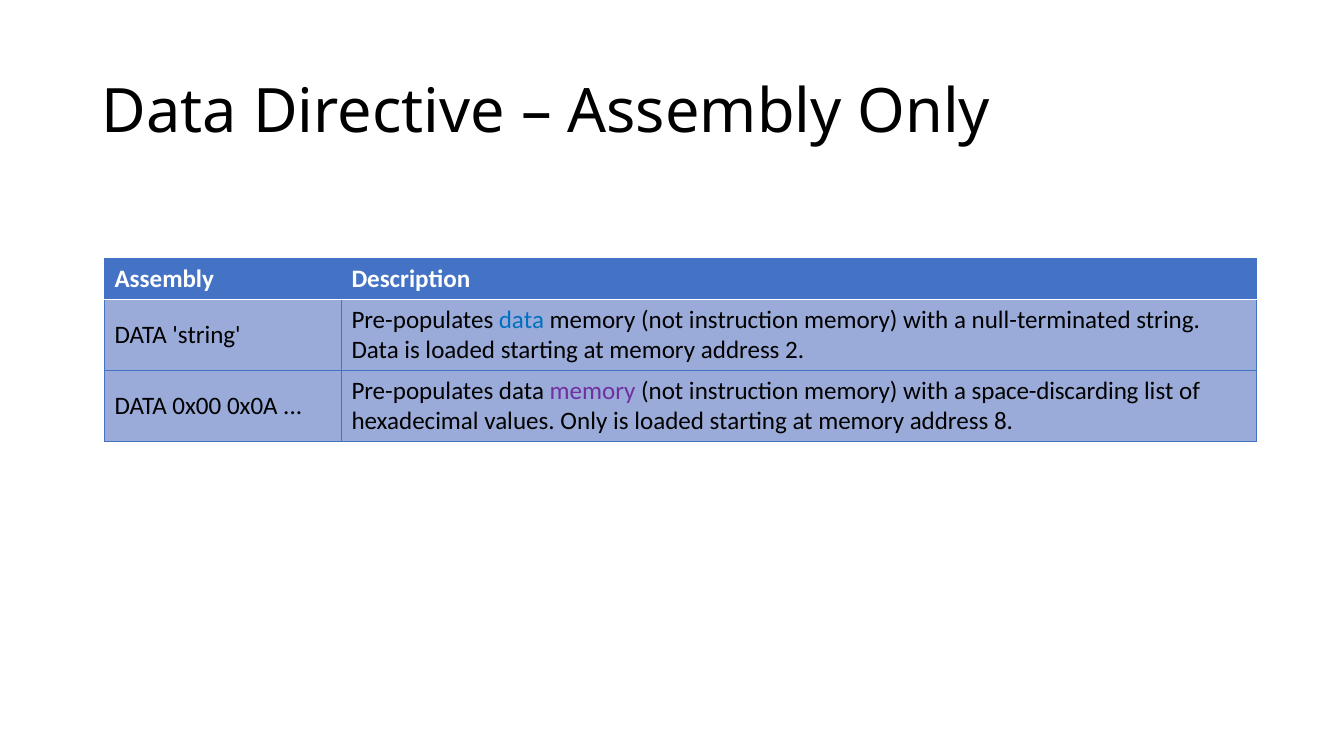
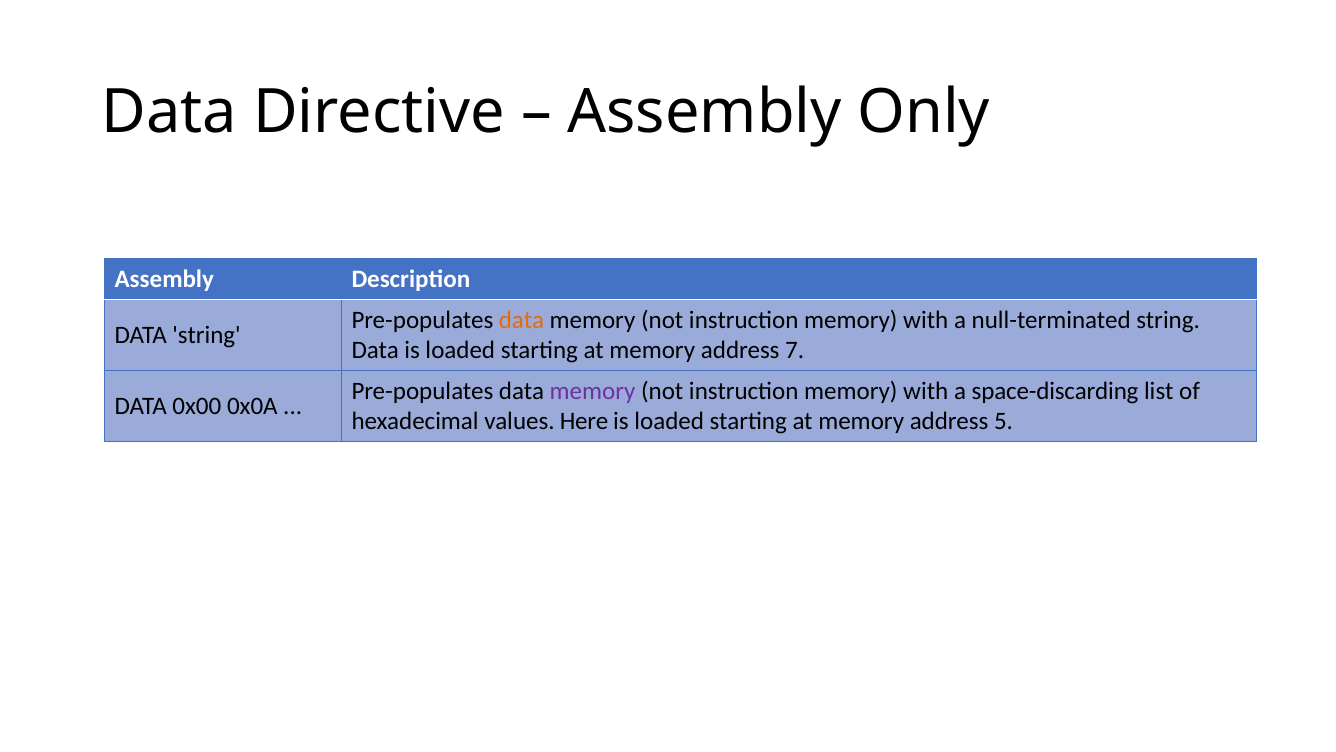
data at (522, 320) colour: blue -> orange
2: 2 -> 7
values Only: Only -> Here
8: 8 -> 5
